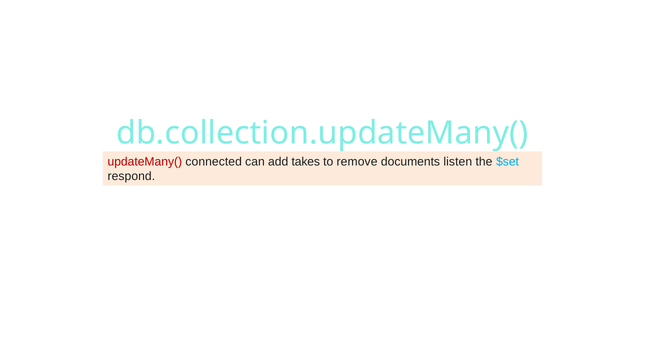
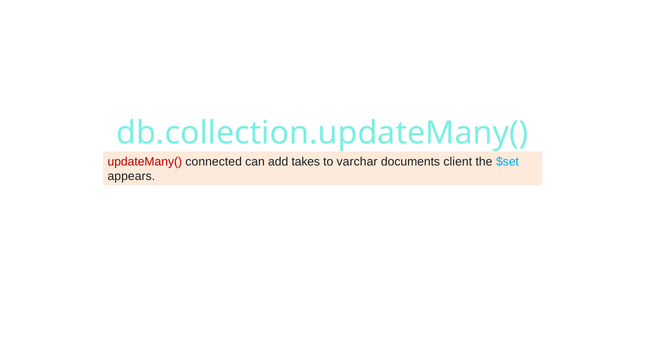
remove: remove -> varchar
listen: listen -> client
respond: respond -> appears
